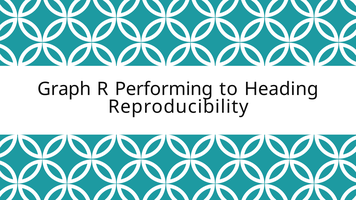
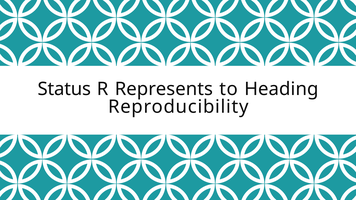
Graph: Graph -> Status
Performing: Performing -> Represents
